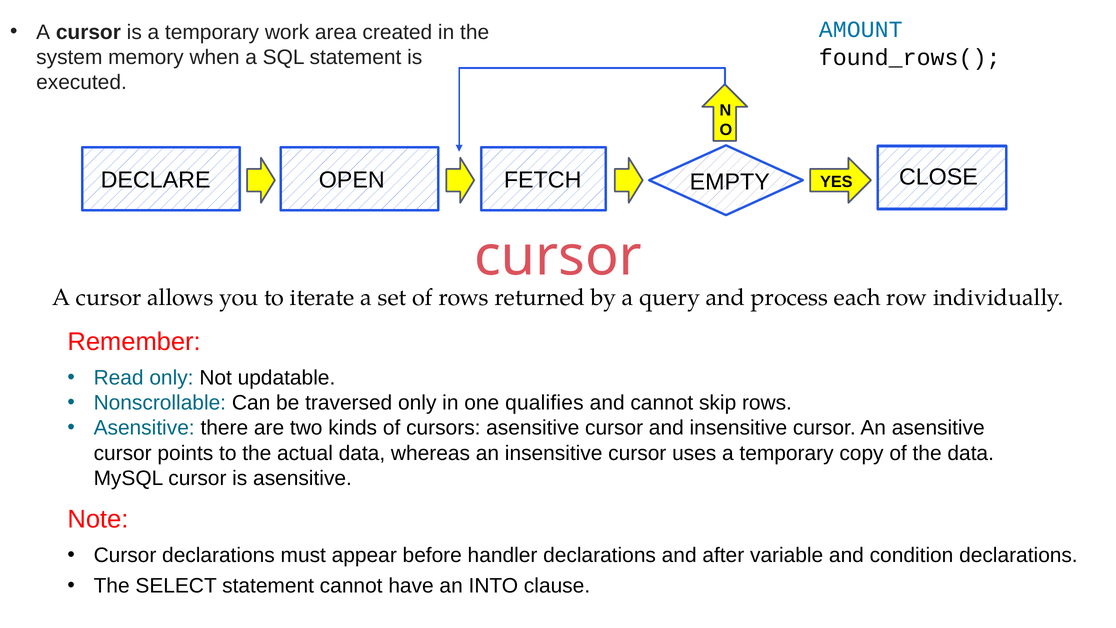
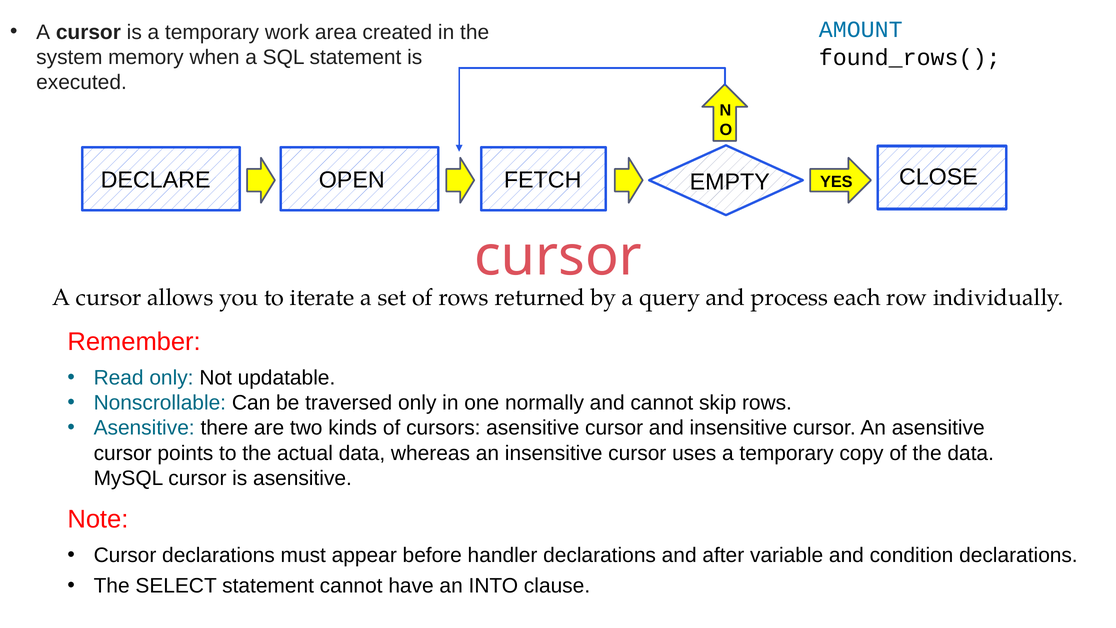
qualifies: qualifies -> normally
